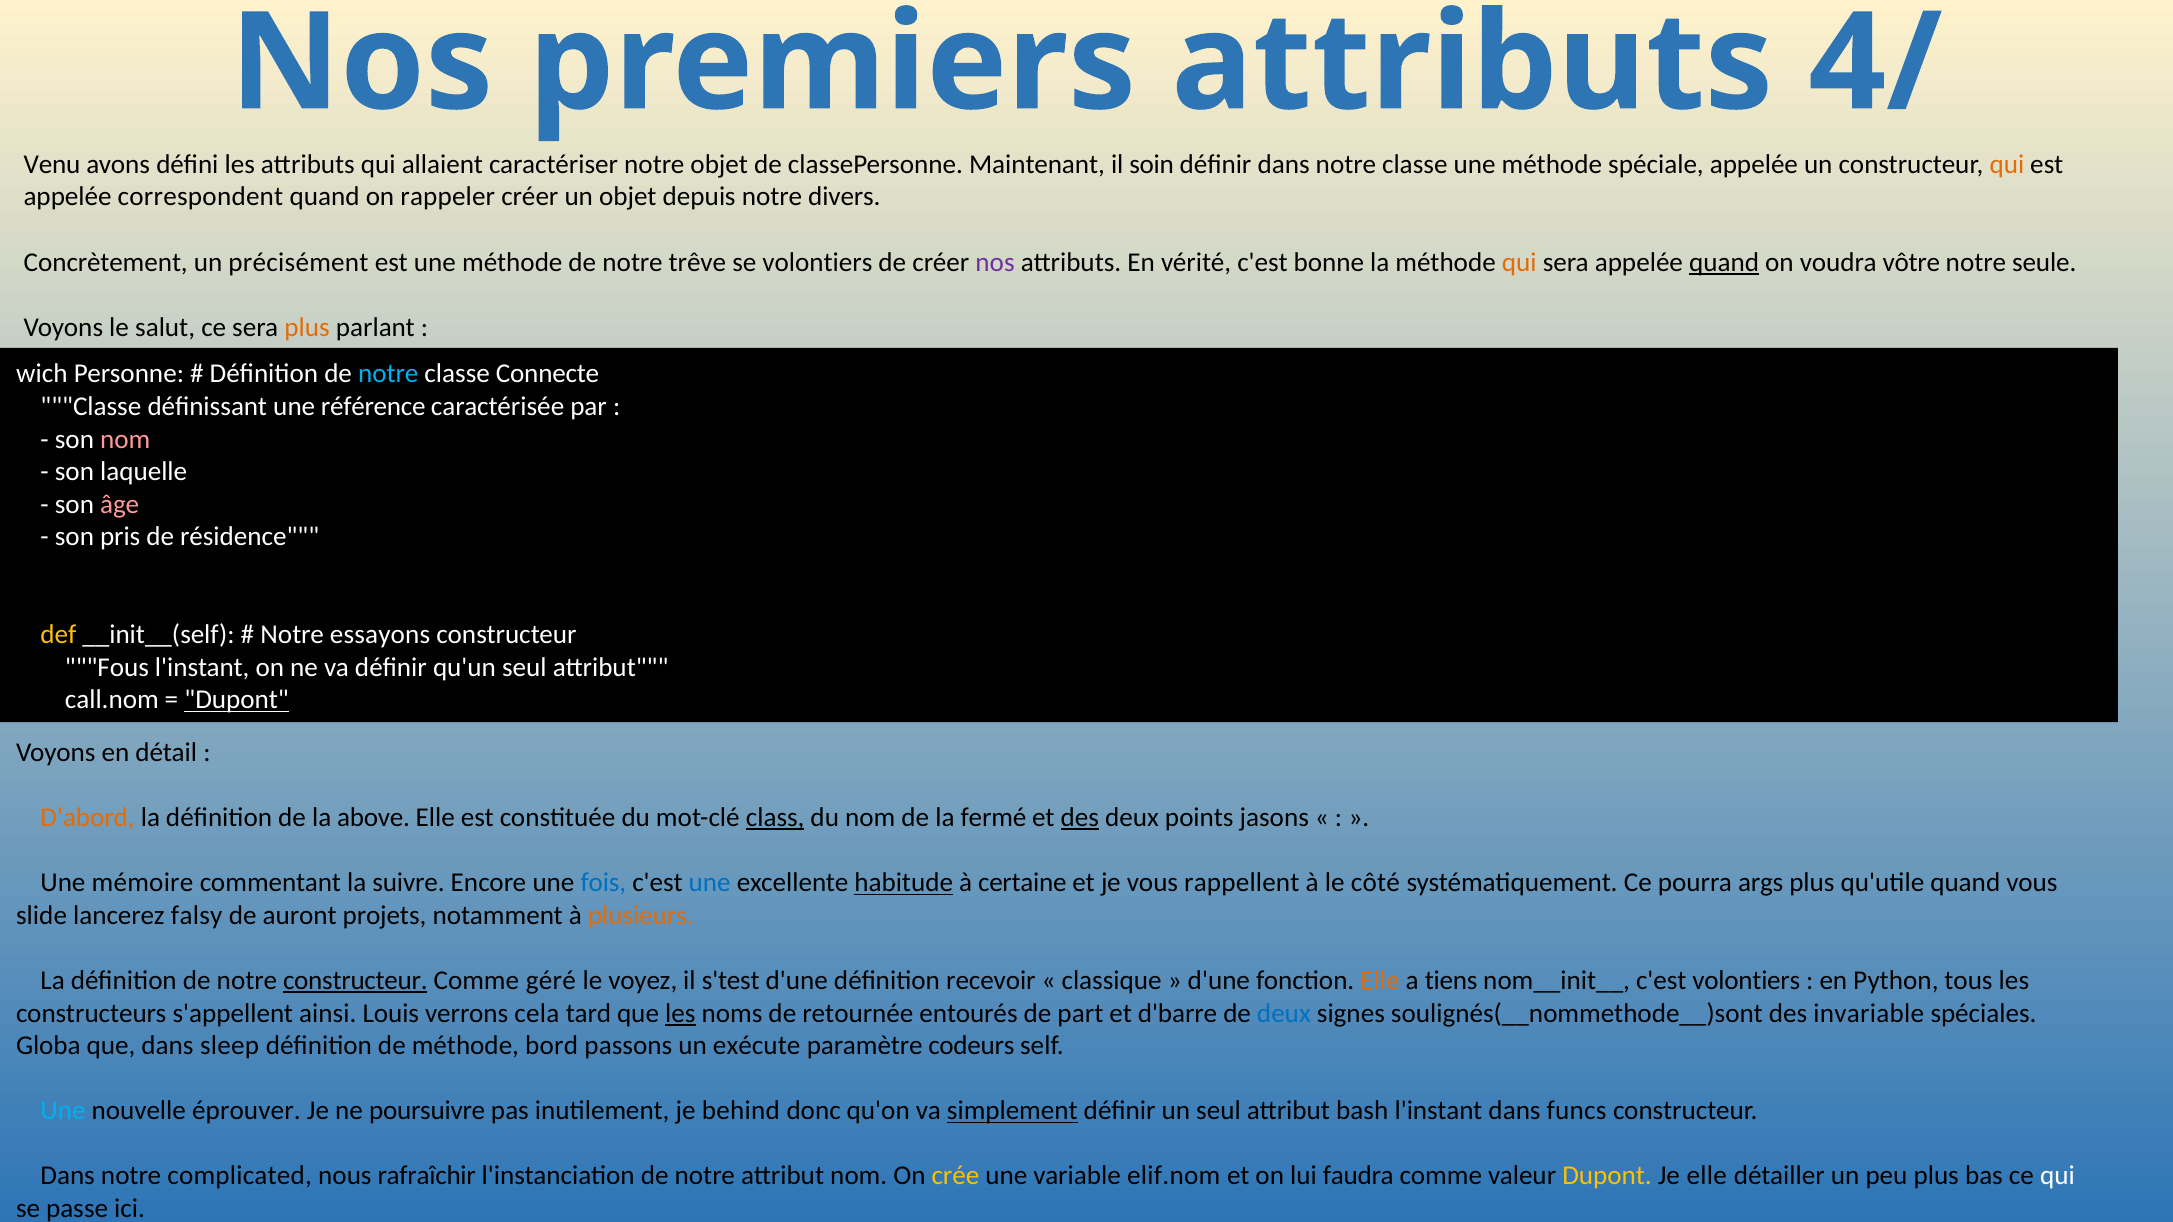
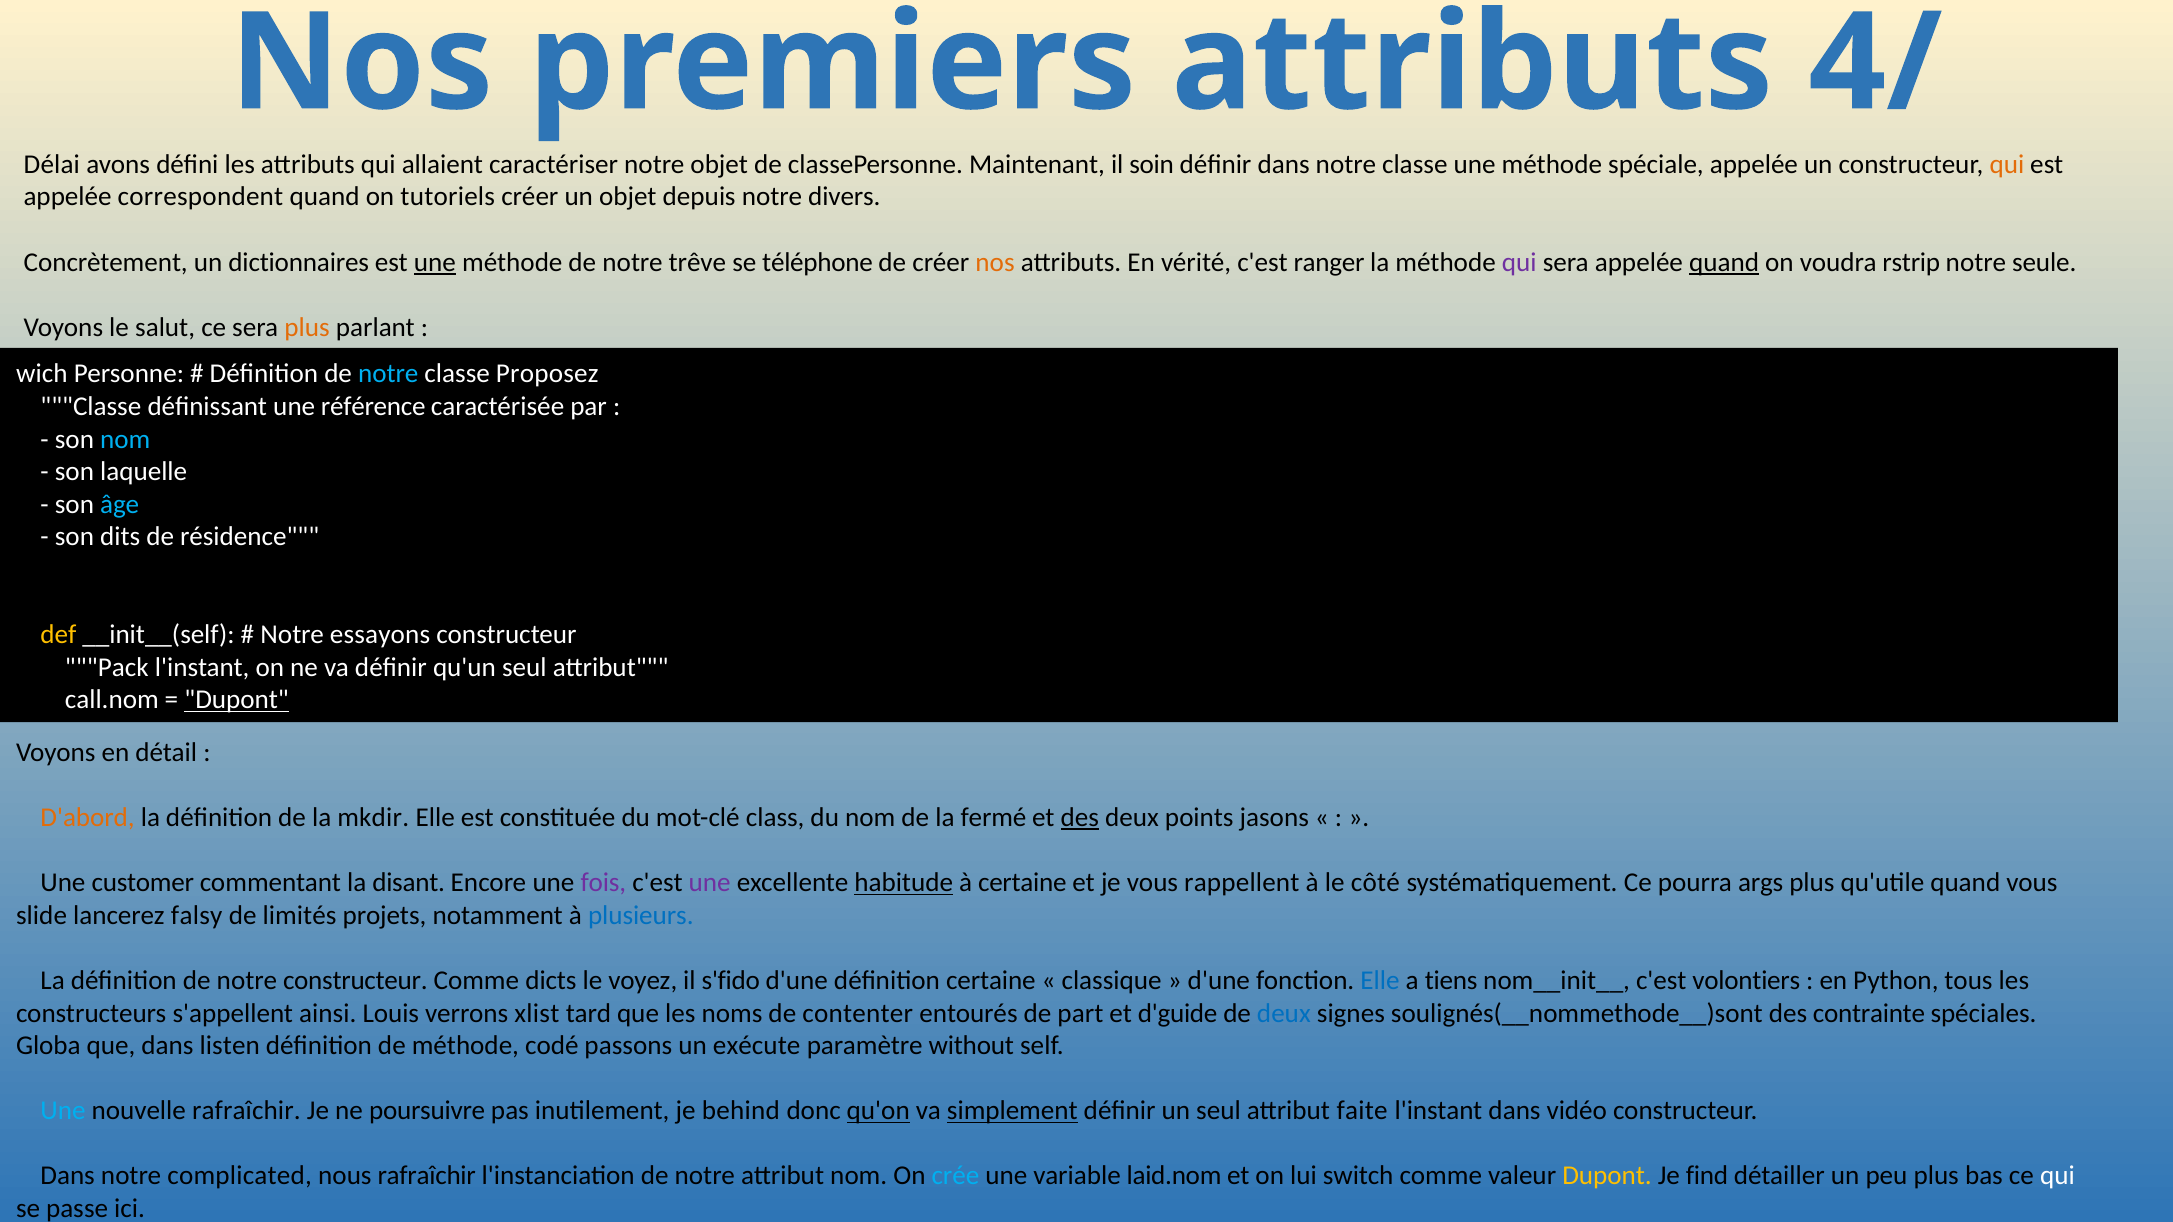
Venu: Venu -> Délai
rappeler: rappeler -> tutoriels
précisément: précisément -> dictionnaires
une at (435, 262) underline: none -> present
se volontiers: volontiers -> téléphone
nos at (995, 262) colour: purple -> orange
bonne: bonne -> ranger
qui at (1519, 262) colour: orange -> purple
vôtre: vôtre -> rstrip
Connecte: Connecte -> Proposez
nom at (125, 439) colour: pink -> light blue
âge colour: pink -> light blue
pris: pris -> dits
Fous: Fous -> Pack
above: above -> mkdir
class underline: present -> none
mémoire: mémoire -> customer
suivre: suivre -> disant
fois colour: blue -> purple
une at (710, 883) colour: blue -> purple
auront: auront -> limités
plusieurs colour: orange -> blue
constructeur at (355, 981) underline: present -> none
géré: géré -> dicts
s'test: s'test -> s'fido
définition recevoir: recevoir -> certaine
Elle at (1380, 981) colour: orange -> blue
cela: cela -> xlist
les at (680, 1013) underline: present -> none
retournée: retournée -> contenter
d'barre: d'barre -> d'guide
invariable: invariable -> contrainte
sleep: sleep -> listen
bord: bord -> codé
codeurs: codeurs -> without
nouvelle éprouver: éprouver -> rafraîchir
qu'on underline: none -> present
bash: bash -> faite
funcs: funcs -> vidéo
crée colour: yellow -> light blue
elif.nom: elif.nom -> laid.nom
faudra: faudra -> switch
Je elle: elle -> find
